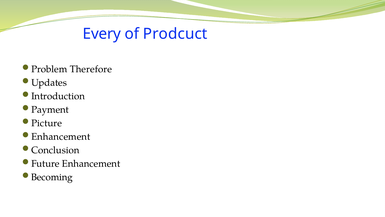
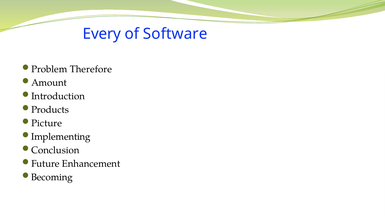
Prodcuct: Prodcuct -> Software
Updates: Updates -> Amount
Payment: Payment -> Products
Enhancement at (61, 136): Enhancement -> Implementing
